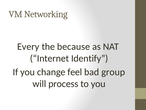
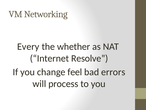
because: because -> whether
Identify: Identify -> Resolve
group: group -> errors
